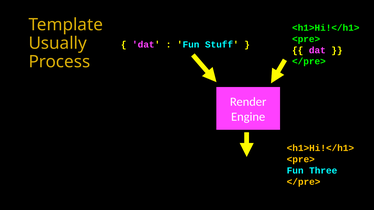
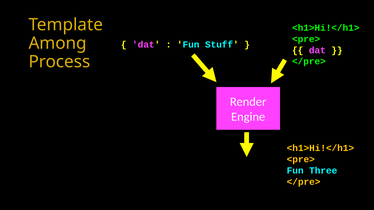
Usually: Usually -> Among
